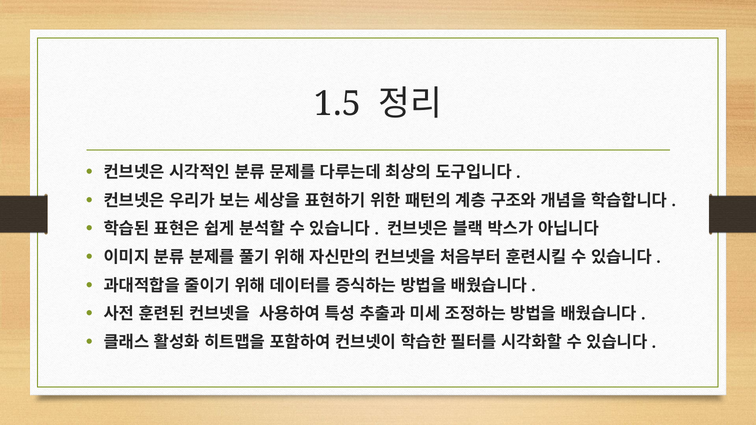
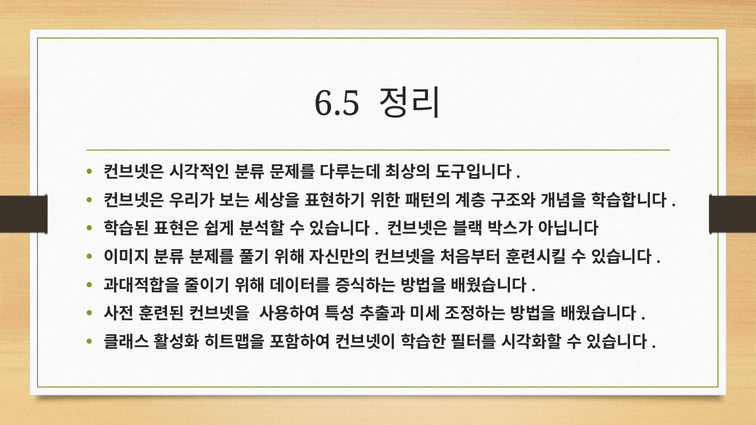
1.5: 1.5 -> 6.5
